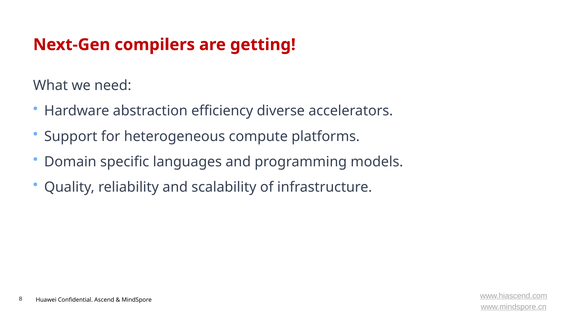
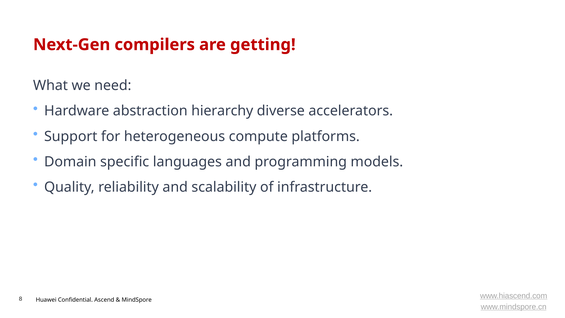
efficiency: efficiency -> hierarchy
